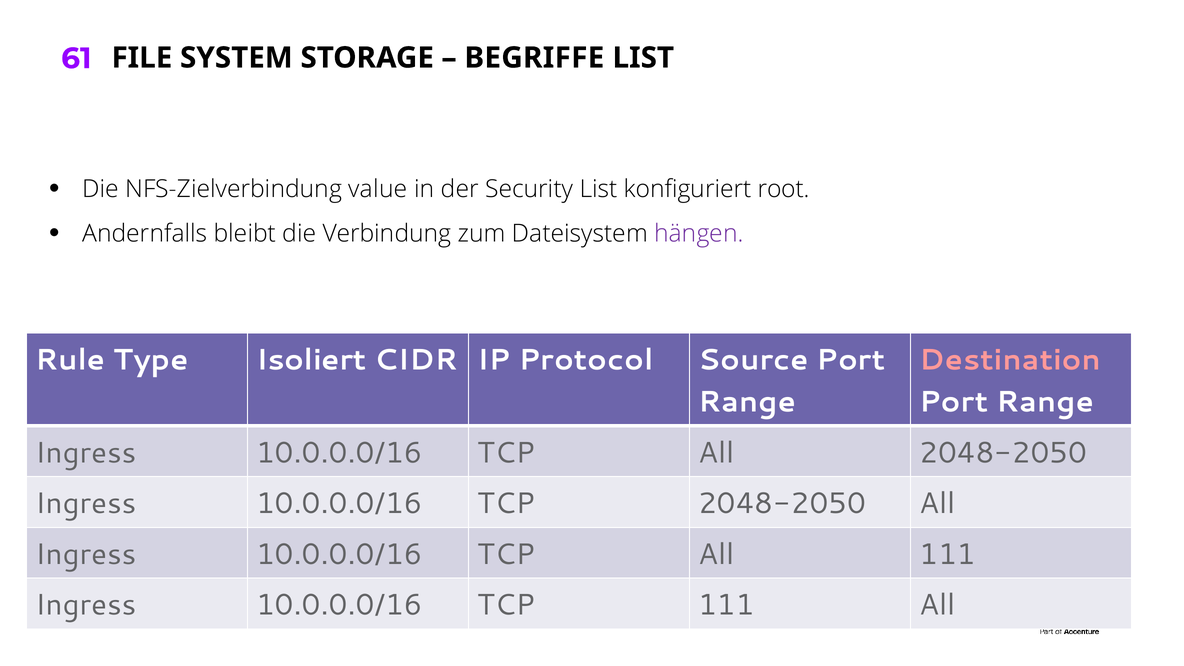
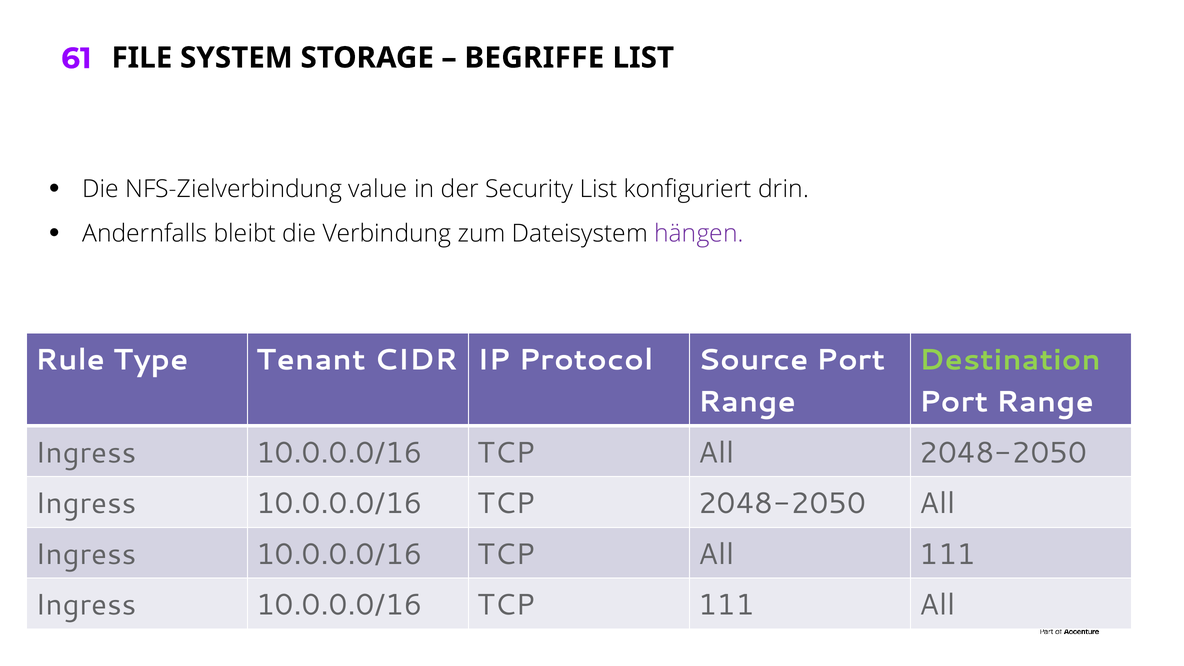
root: root -> drin
Isoliert: Isoliert -> Tenant
Destination colour: pink -> light green
